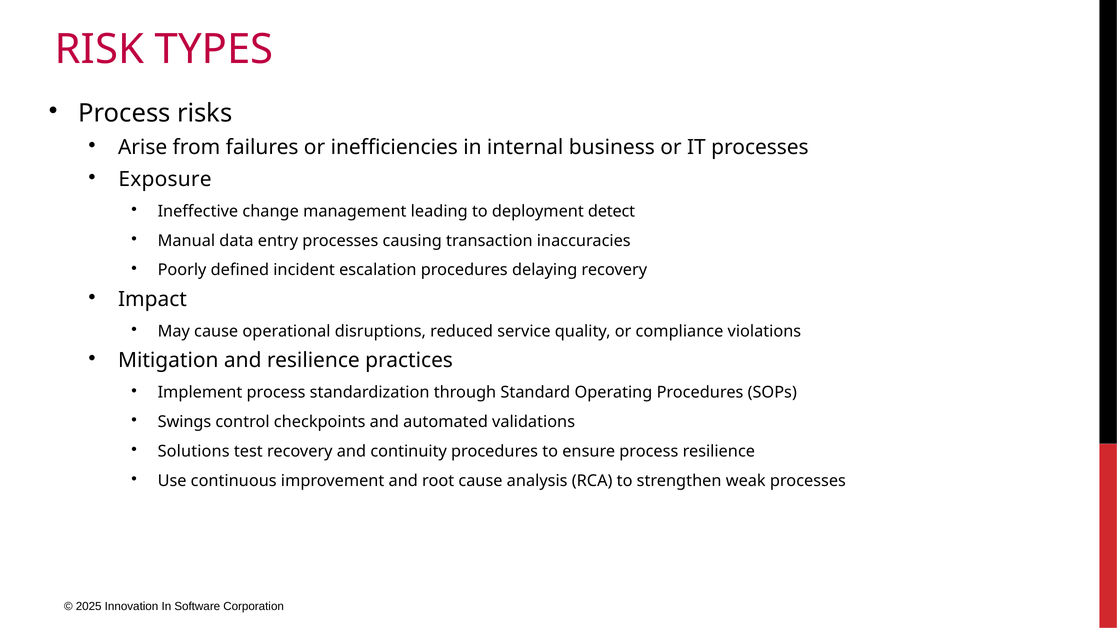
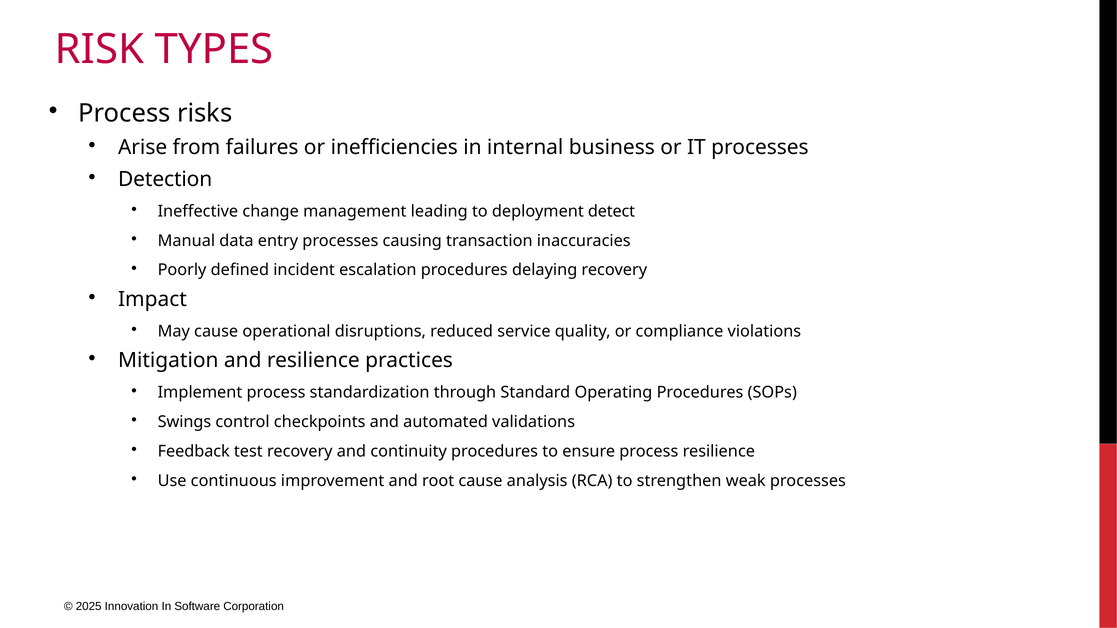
Exposure: Exposure -> Detection
Solutions: Solutions -> Feedback
